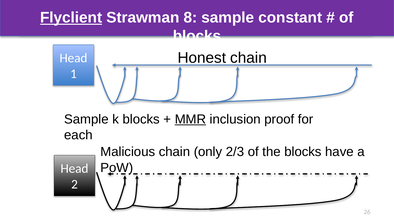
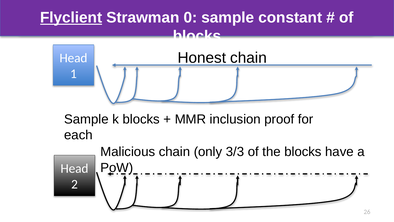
8: 8 -> 0
MMR underline: present -> none
2/3: 2/3 -> 3/3
